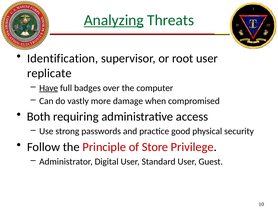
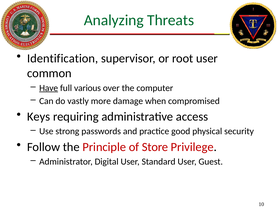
Analyzing underline: present -> none
replicate: replicate -> common
badges: badges -> various
Both: Both -> Keys
